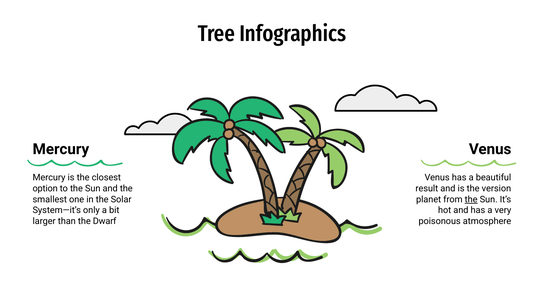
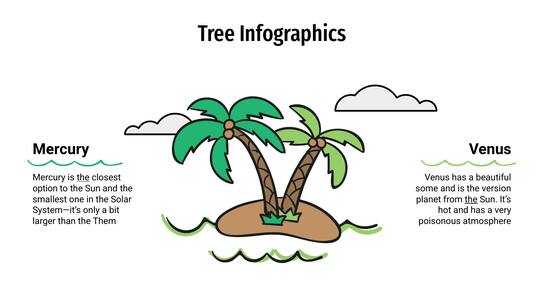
the at (83, 178) underline: none -> present
result: result -> some
Dwarf: Dwarf -> Them
